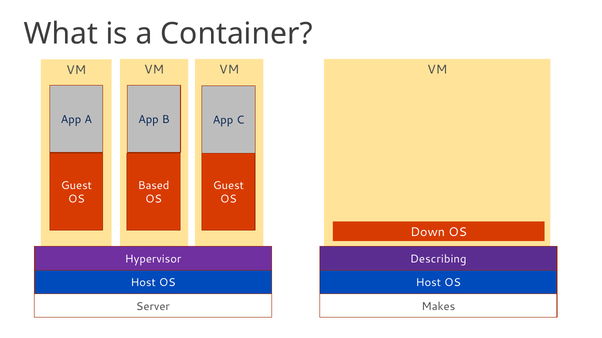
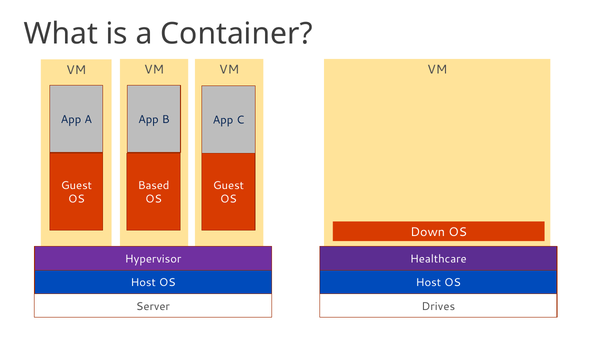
Describing: Describing -> Healthcare
Makes: Makes -> Drives
